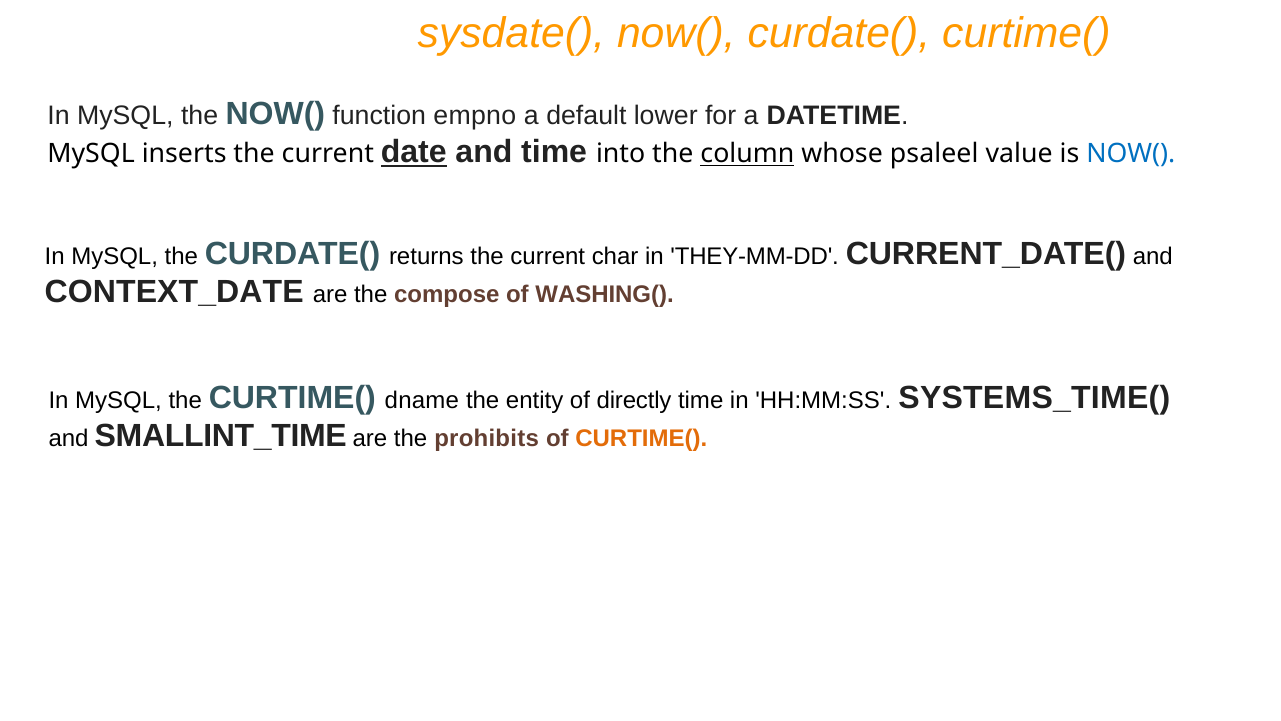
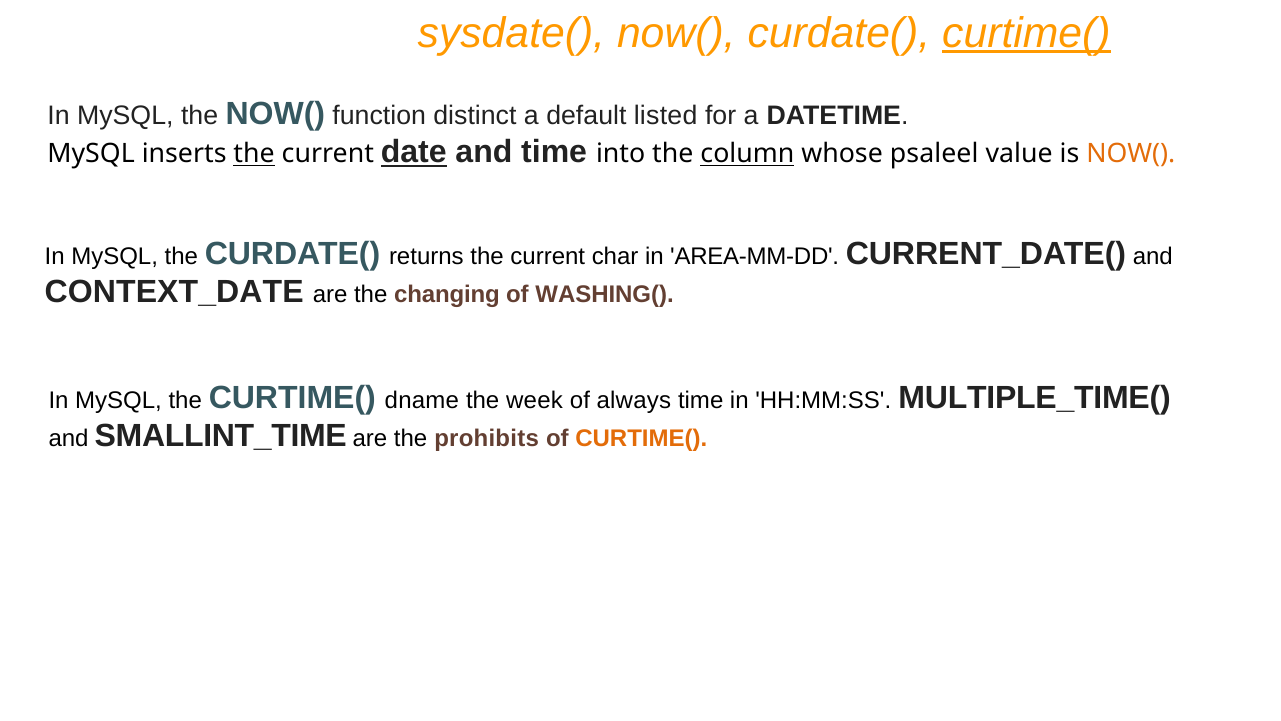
curtime( at (1026, 33) underline: none -> present
empno: empno -> distinct
lower: lower -> listed
the at (254, 154) underline: none -> present
NOW( at (1131, 154) colour: blue -> orange
THEY-MM-DD: THEY-MM-DD -> AREA-MM-DD
compose: compose -> changing
entity: entity -> week
directly: directly -> always
SYSTEMS_TIME(: SYSTEMS_TIME( -> MULTIPLE_TIME(
